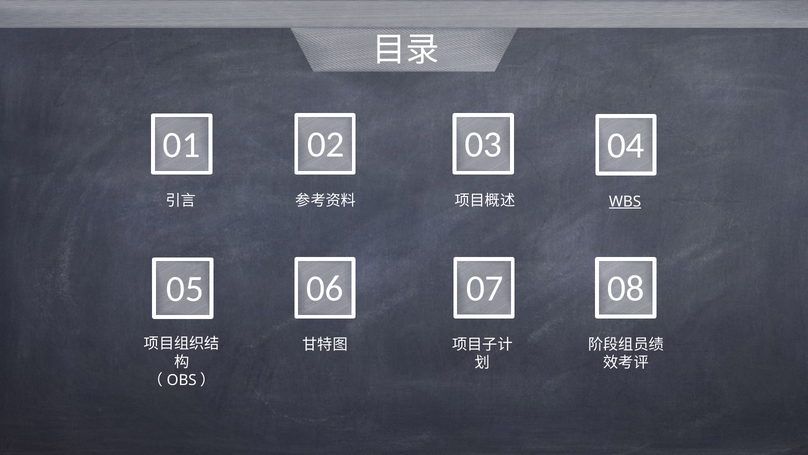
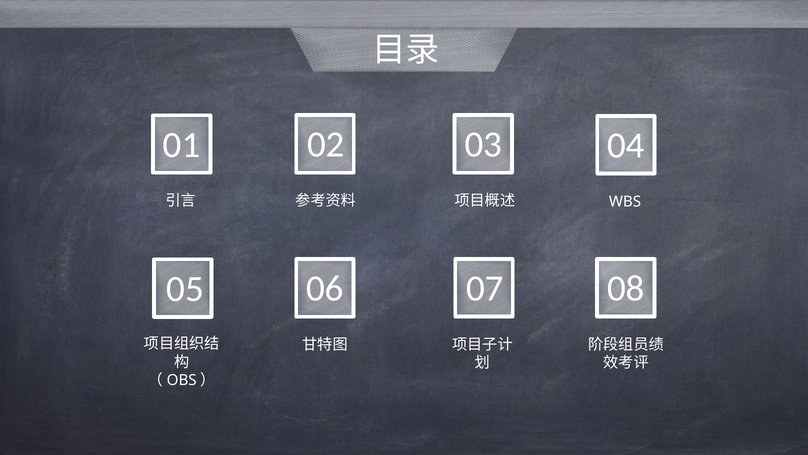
WBS underline: present -> none
